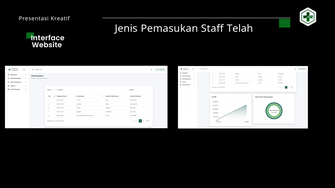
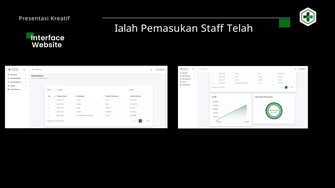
Jenis: Jenis -> Ialah
